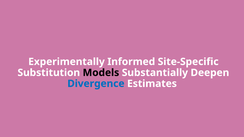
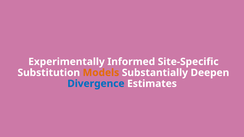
Models colour: black -> orange
